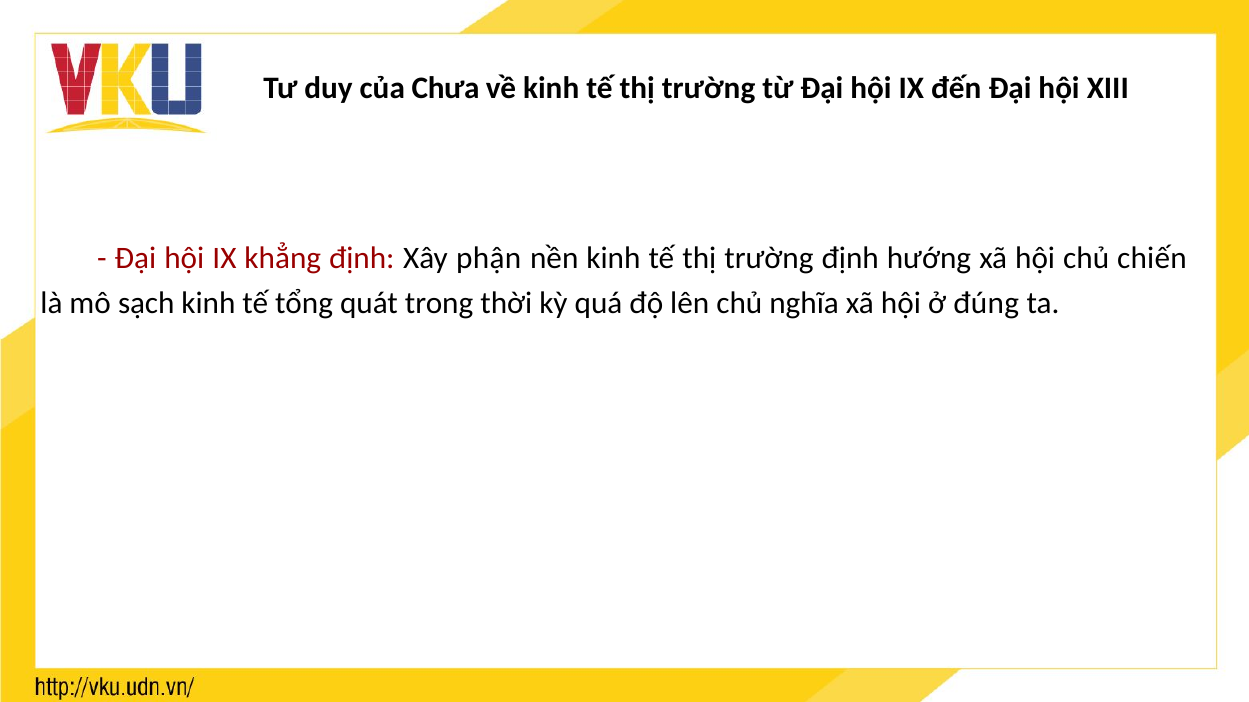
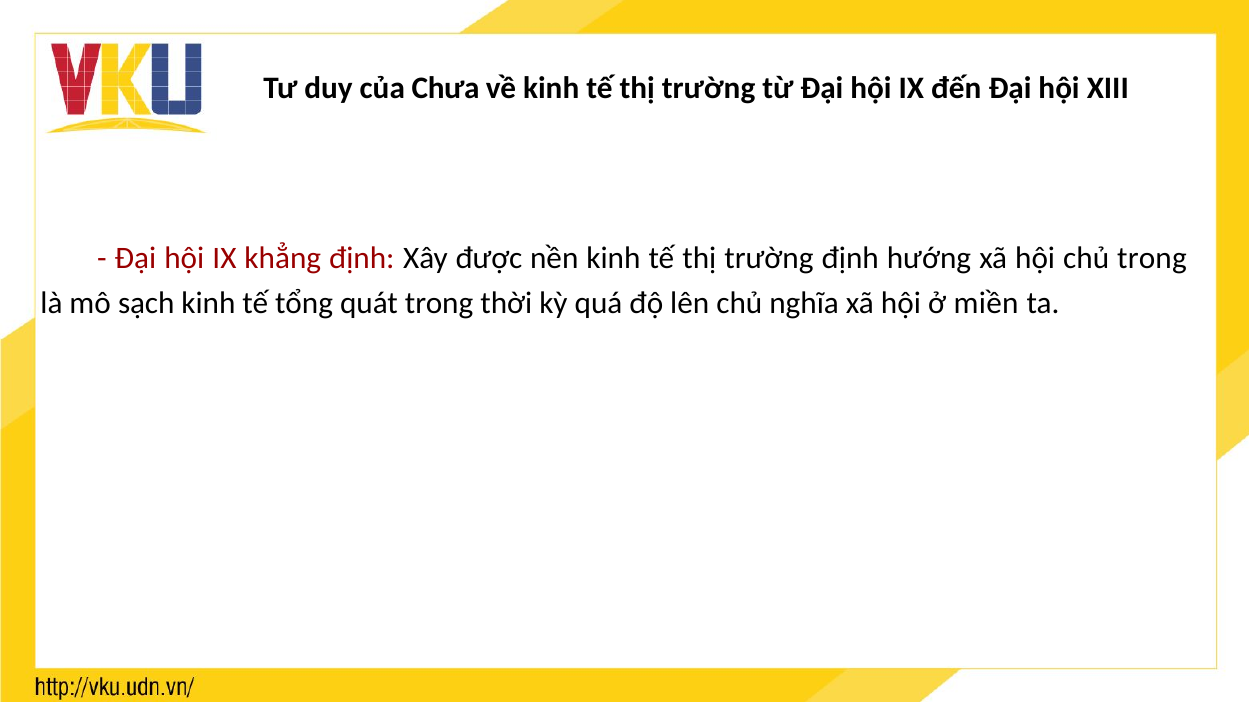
phận: phận -> được
chủ chiến: chiến -> trong
đúng: đúng -> miền
